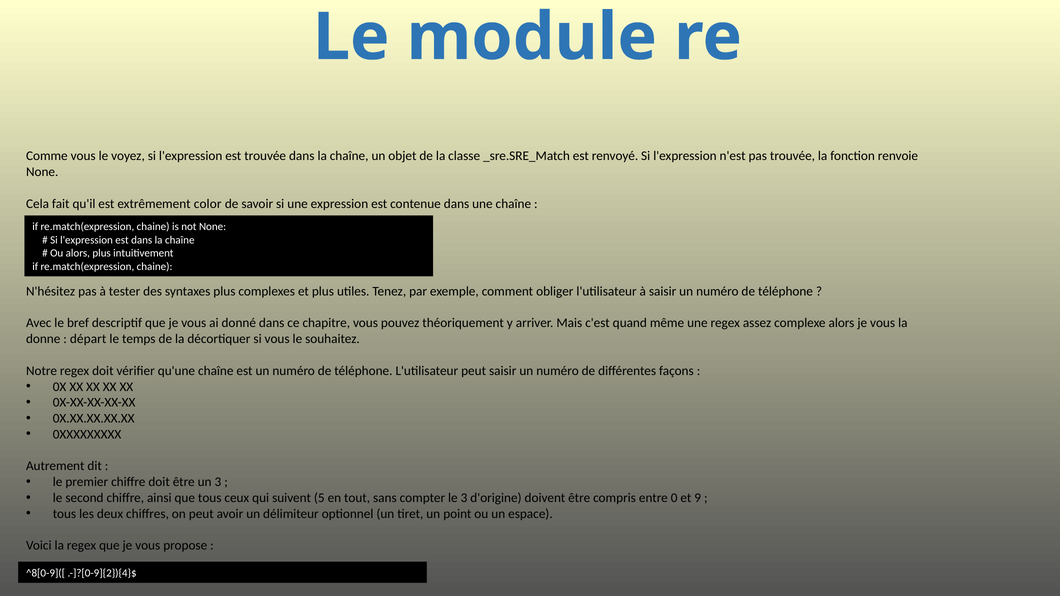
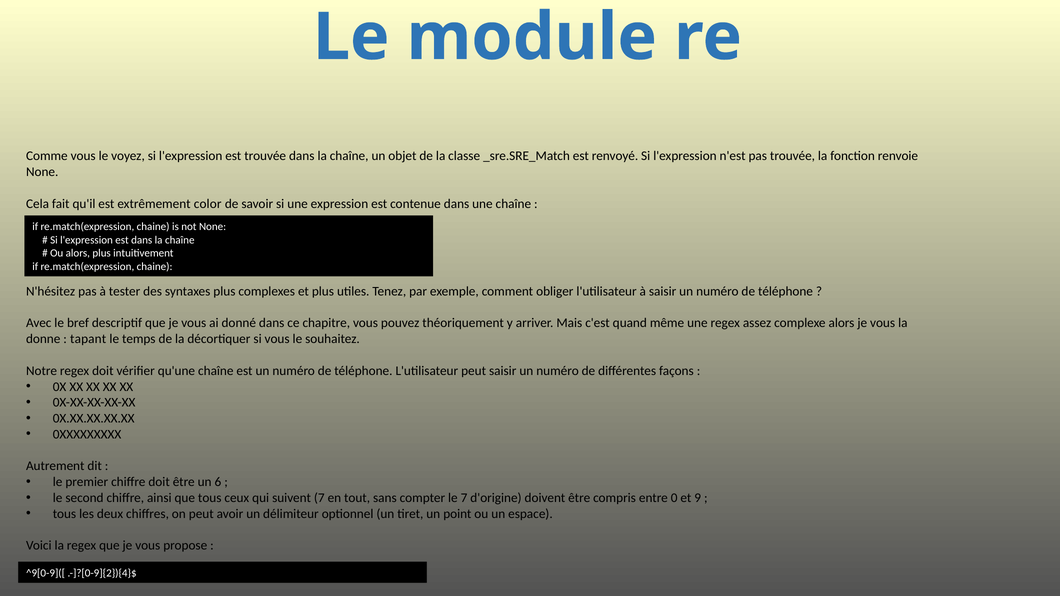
départ: départ -> tapant
un 3: 3 -> 6
suivent 5: 5 -> 7
le 3: 3 -> 7
^8[0-9]([: ^8[0-9]([ -> ^9[0-9]([
